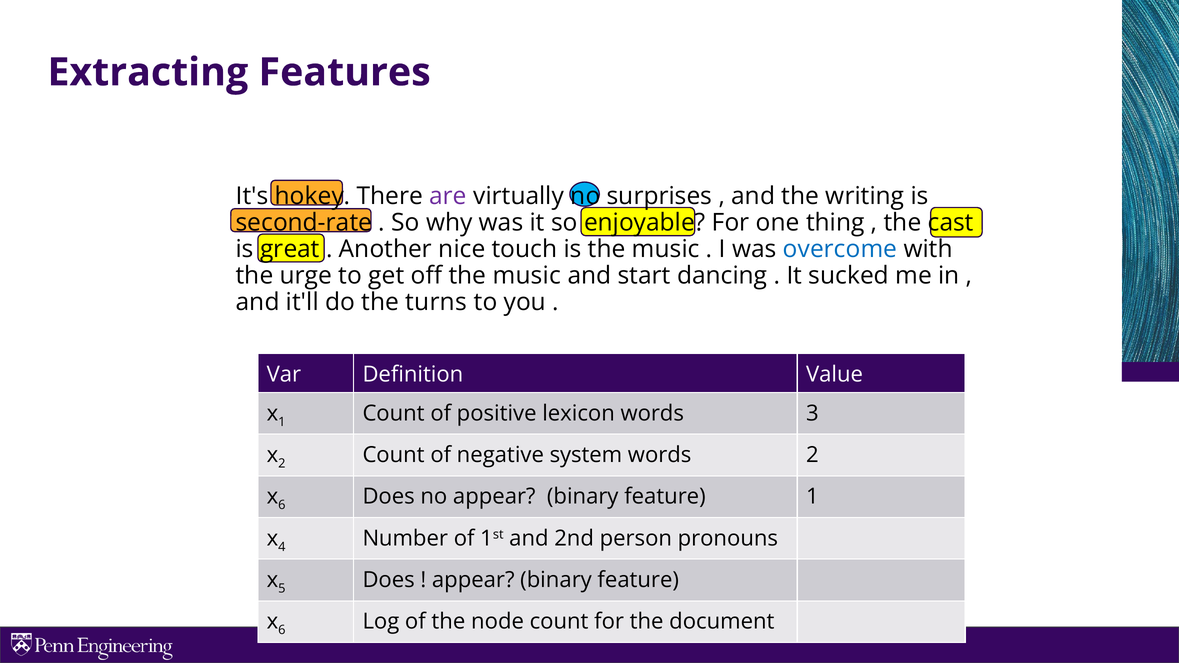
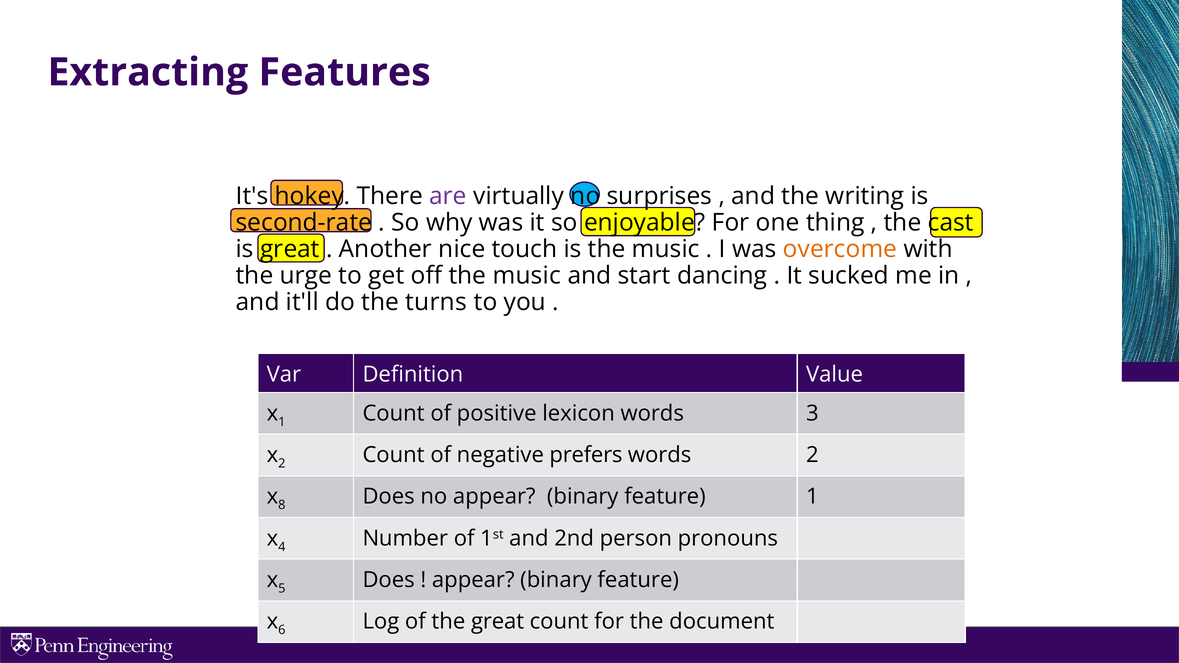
overcome colour: blue -> orange
system: system -> prefers
6 at (282, 505): 6 -> 8
the node: node -> great
